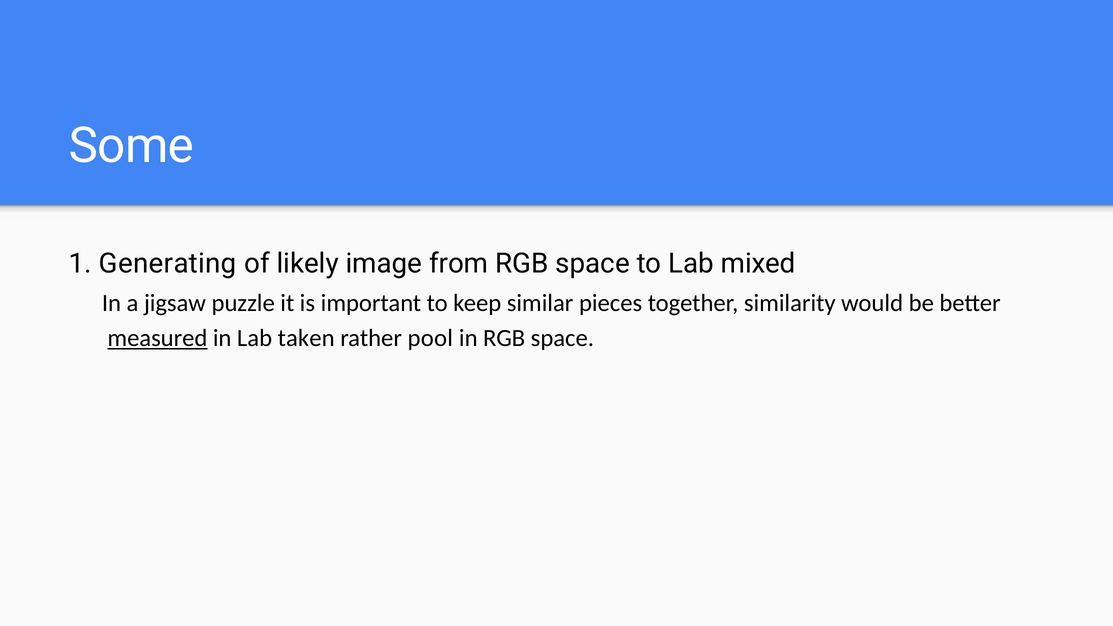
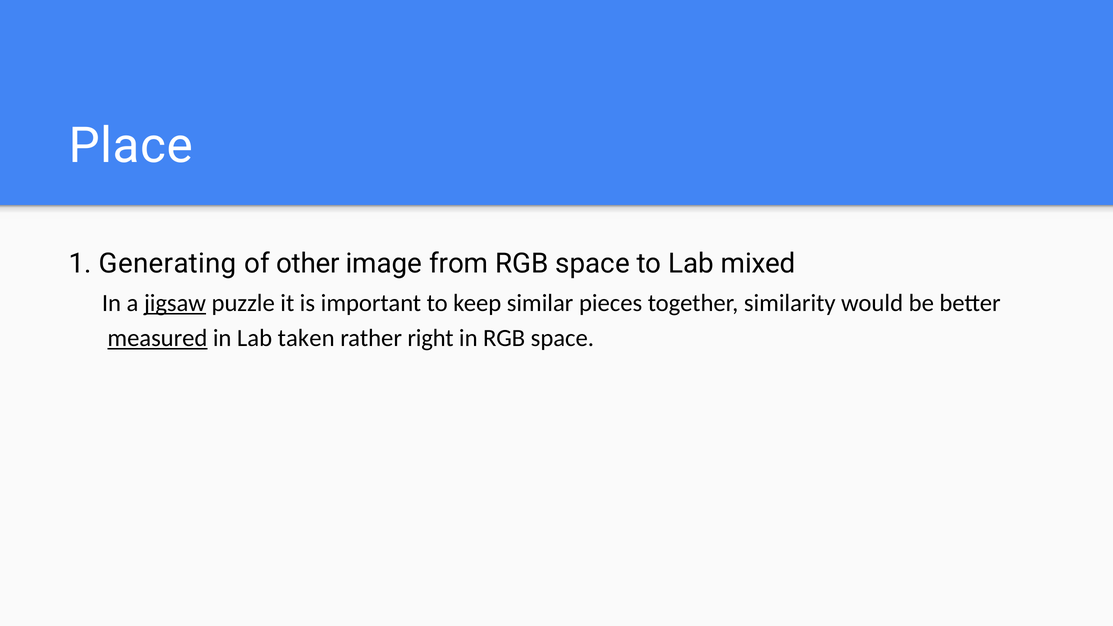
Some: Some -> Place
likely: likely -> other
jigsaw underline: none -> present
pool: pool -> right
